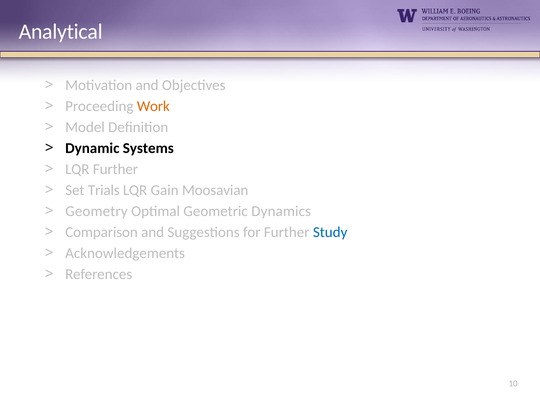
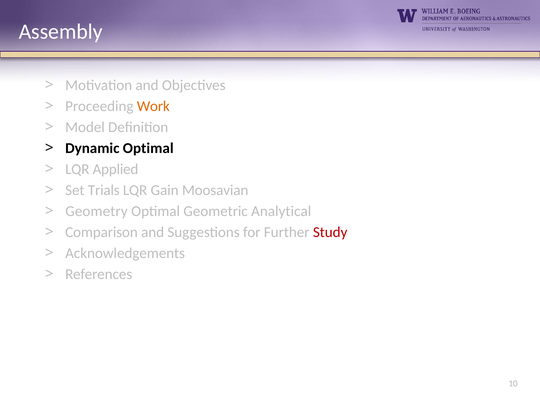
Analytical: Analytical -> Assembly
Dynamic Systems: Systems -> Optimal
LQR Further: Further -> Applied
Dynamics: Dynamics -> Analytical
Study colour: blue -> red
